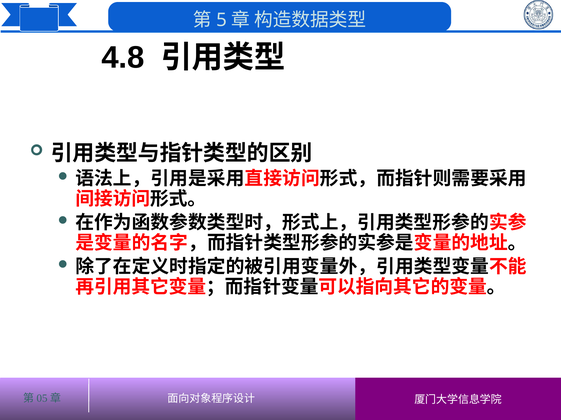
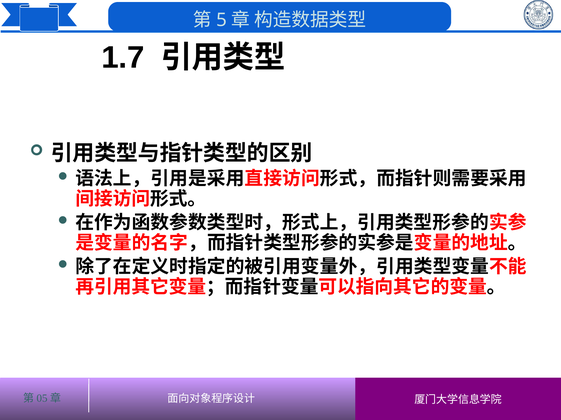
4.8: 4.8 -> 1.7
